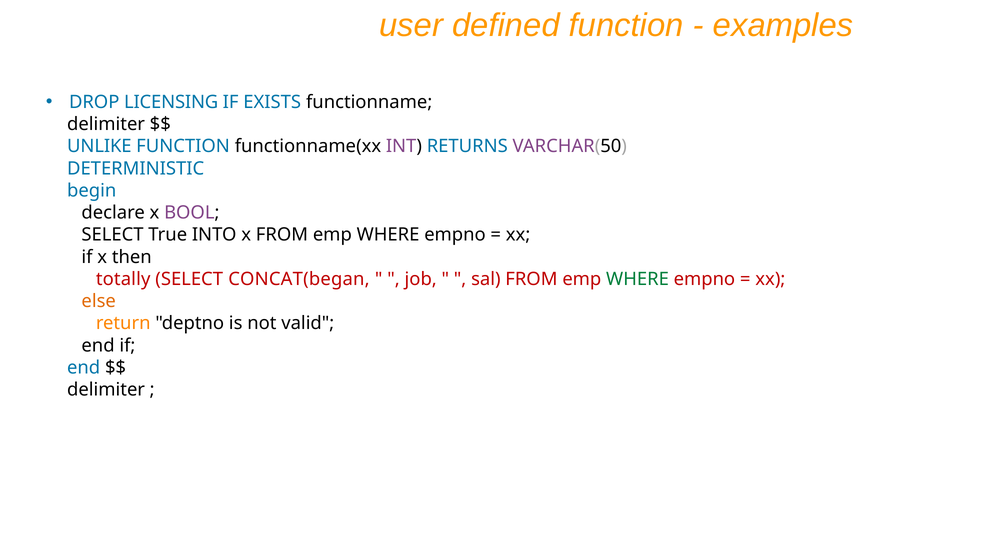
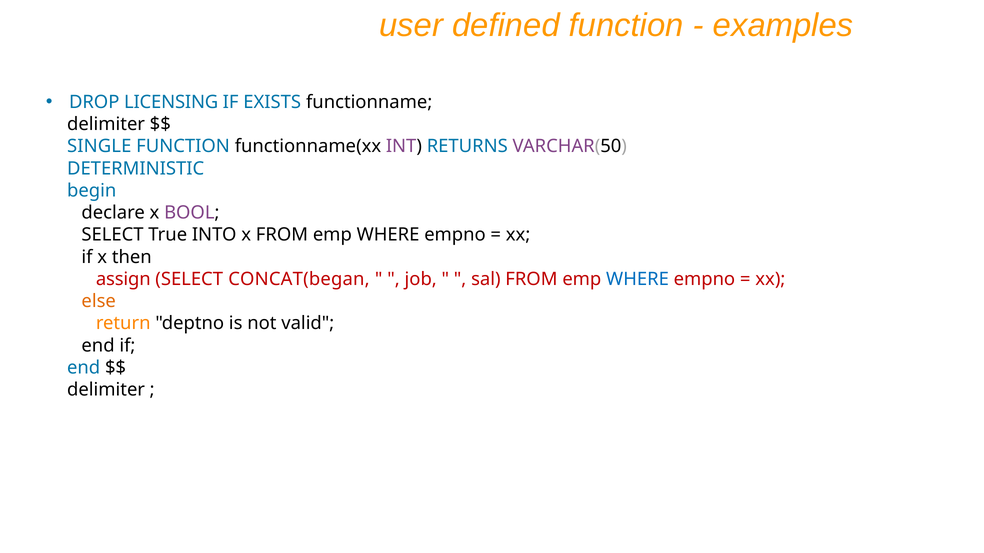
UNLIKE: UNLIKE -> SINGLE
totally: totally -> assign
WHERE at (638, 279) colour: green -> blue
